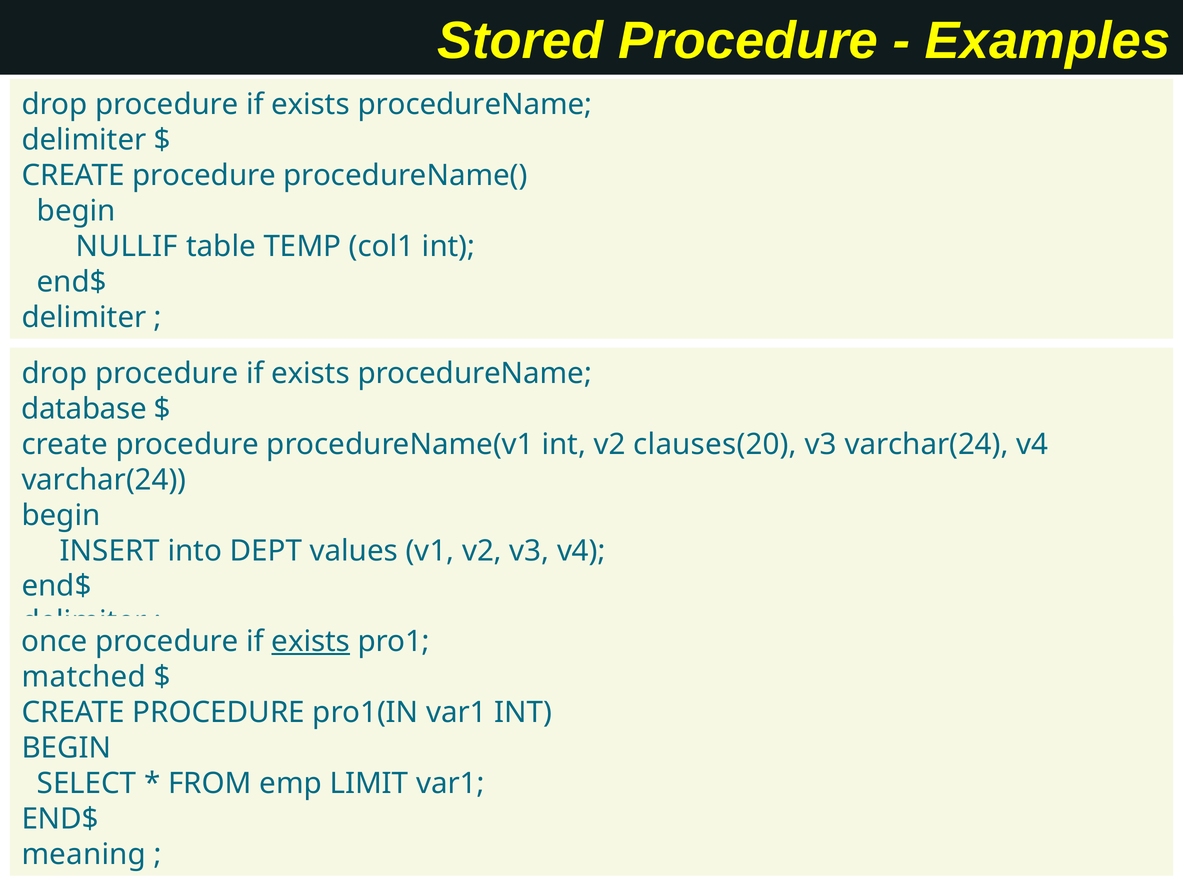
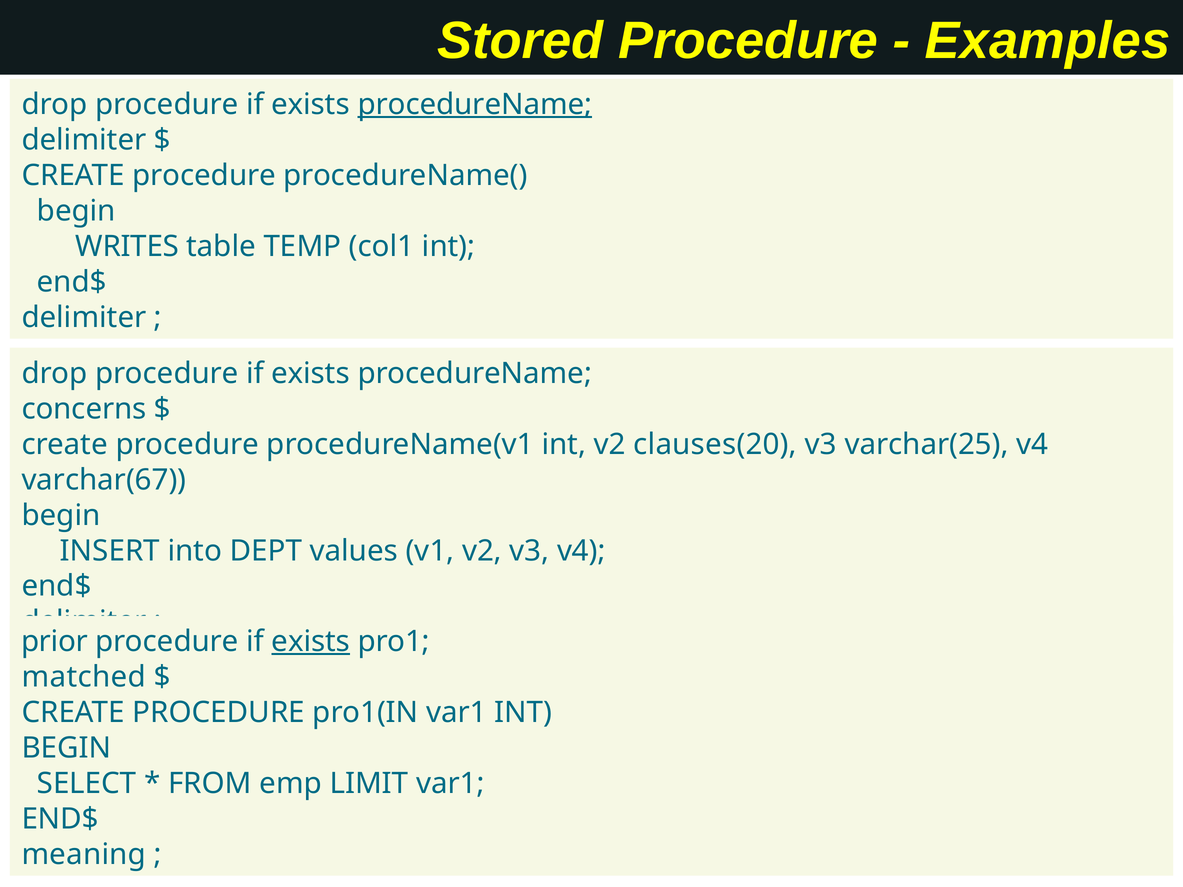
procedureName at (475, 104) underline: none -> present
NULLIF: NULLIF -> WRITES
database: database -> concerns
v3 varchar(24: varchar(24 -> varchar(25
varchar(24 at (104, 480): varchar(24 -> varchar(67
once: once -> prior
